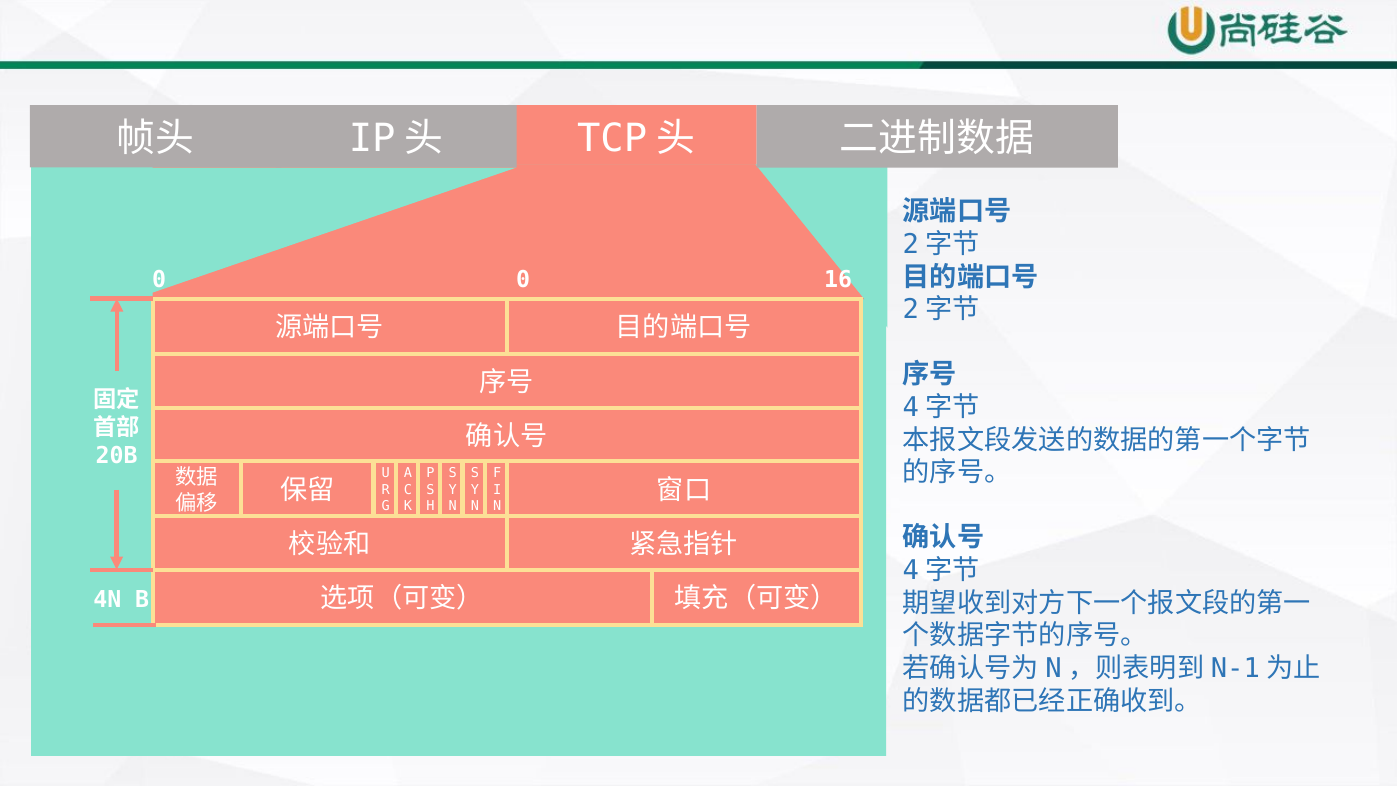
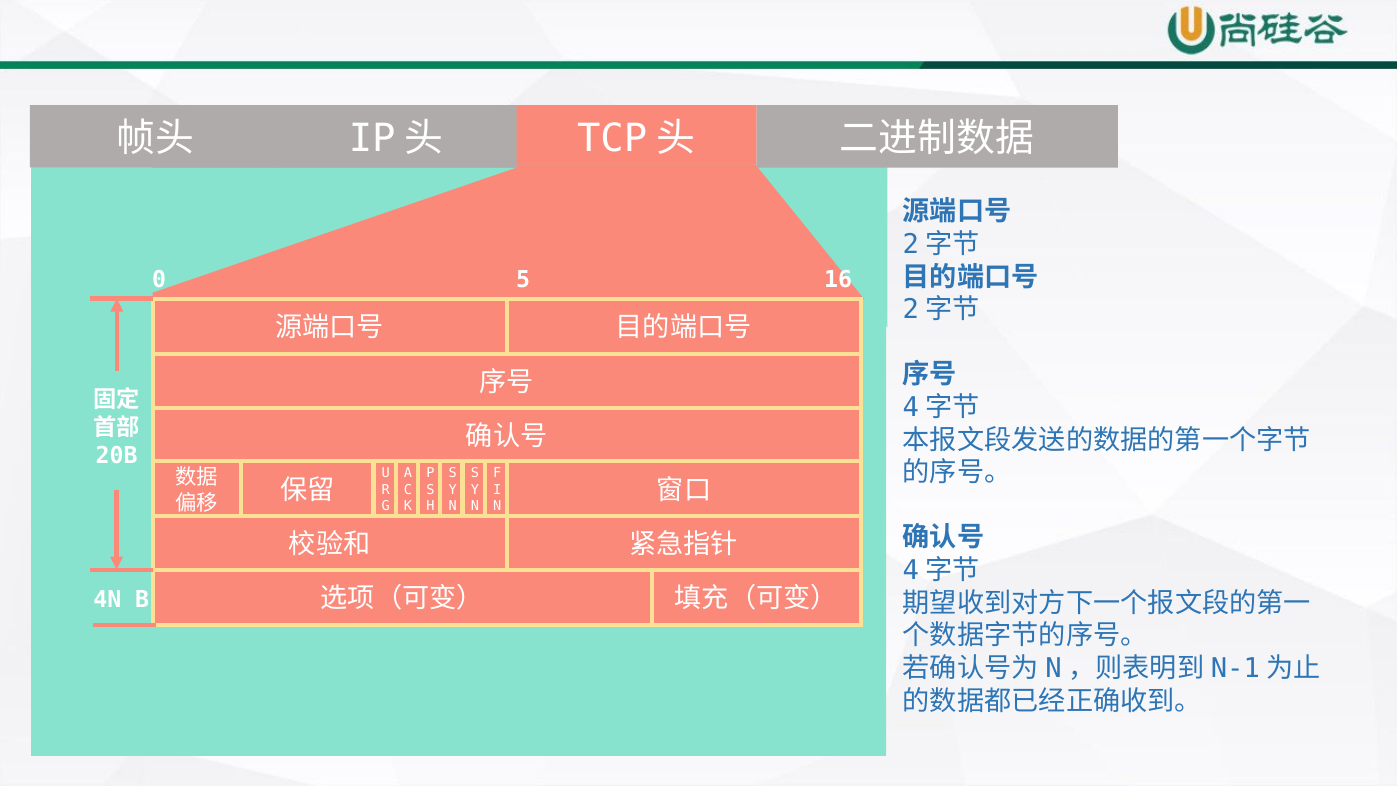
0 0: 0 -> 5
